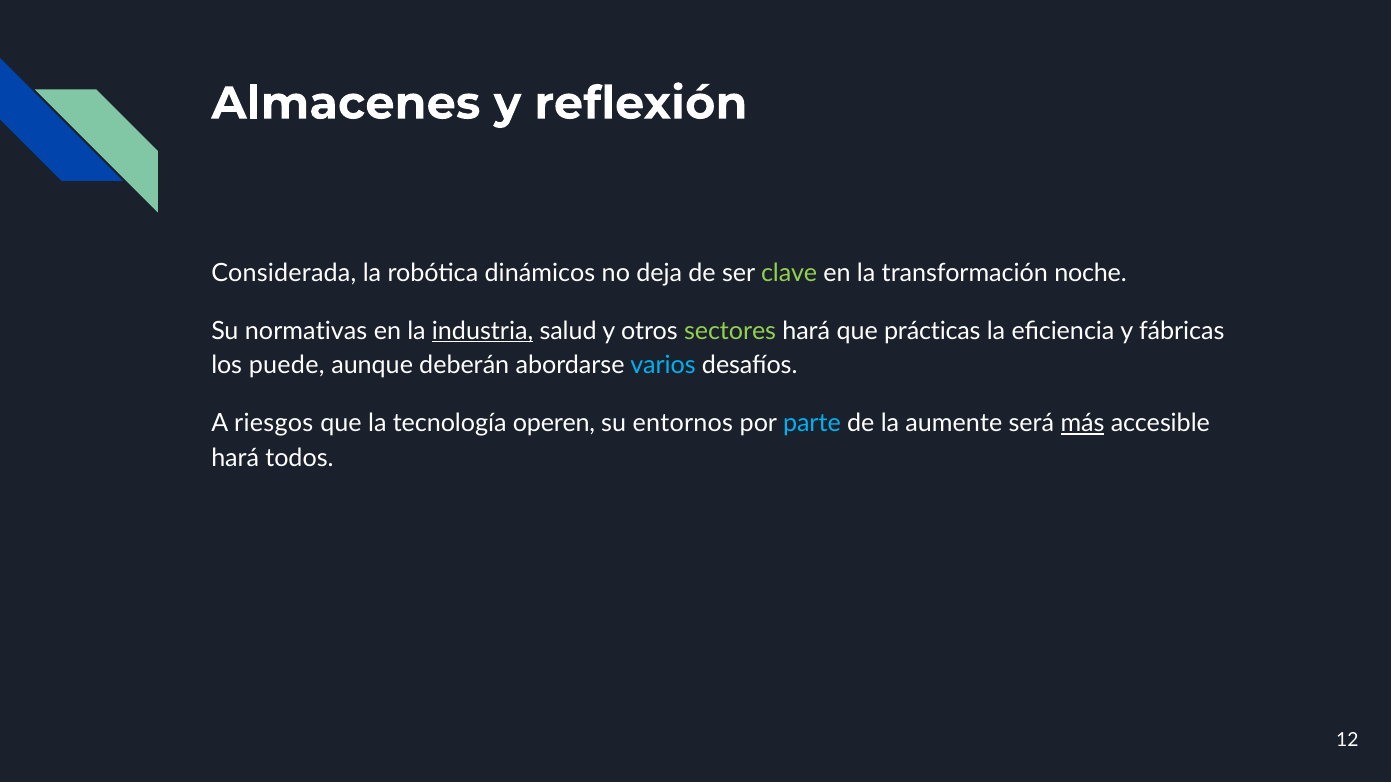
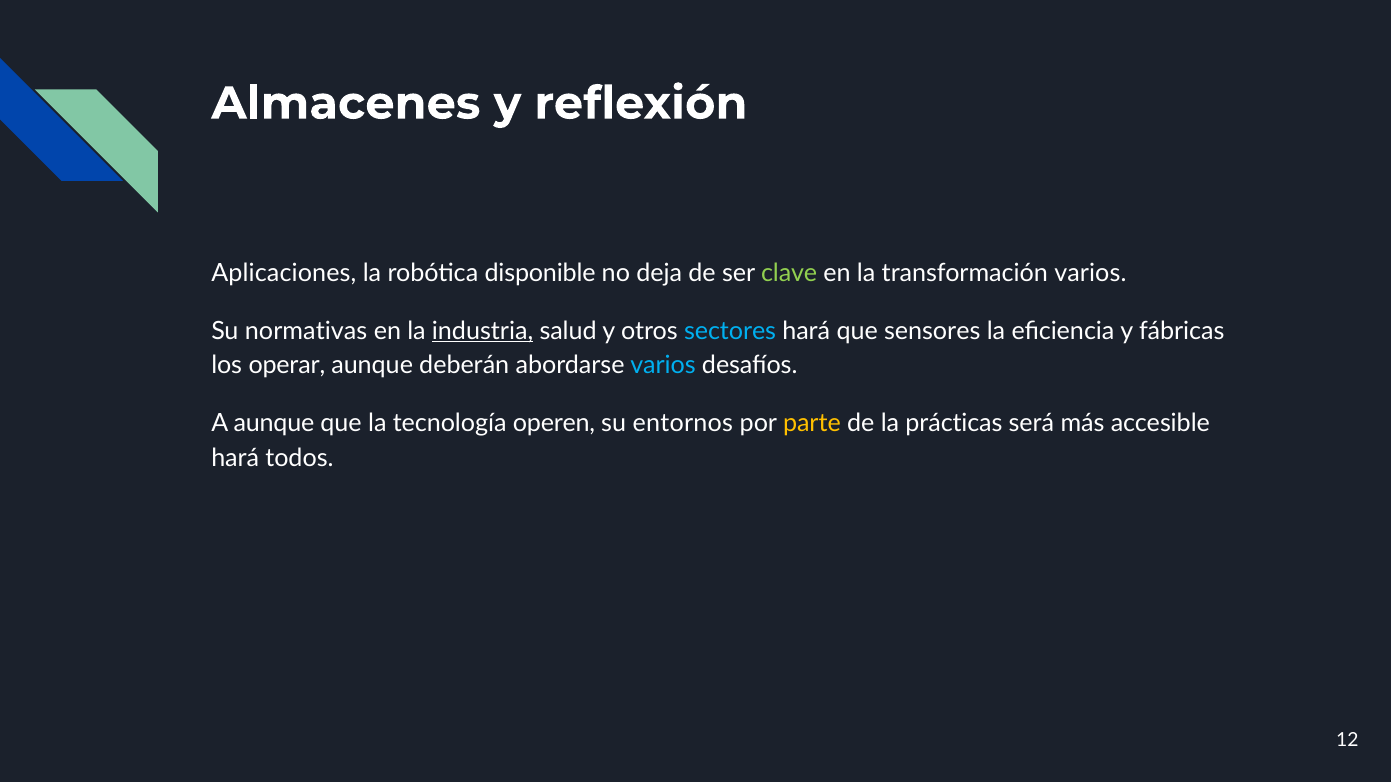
Considerada: Considerada -> Aplicaciones
dinámicos: dinámicos -> disponible
transformación noche: noche -> varios
sectores colour: light green -> light blue
prácticas: prácticas -> sensores
puede: puede -> operar
A riesgos: riesgos -> aunque
parte colour: light blue -> yellow
aumente: aumente -> prácticas
más underline: present -> none
